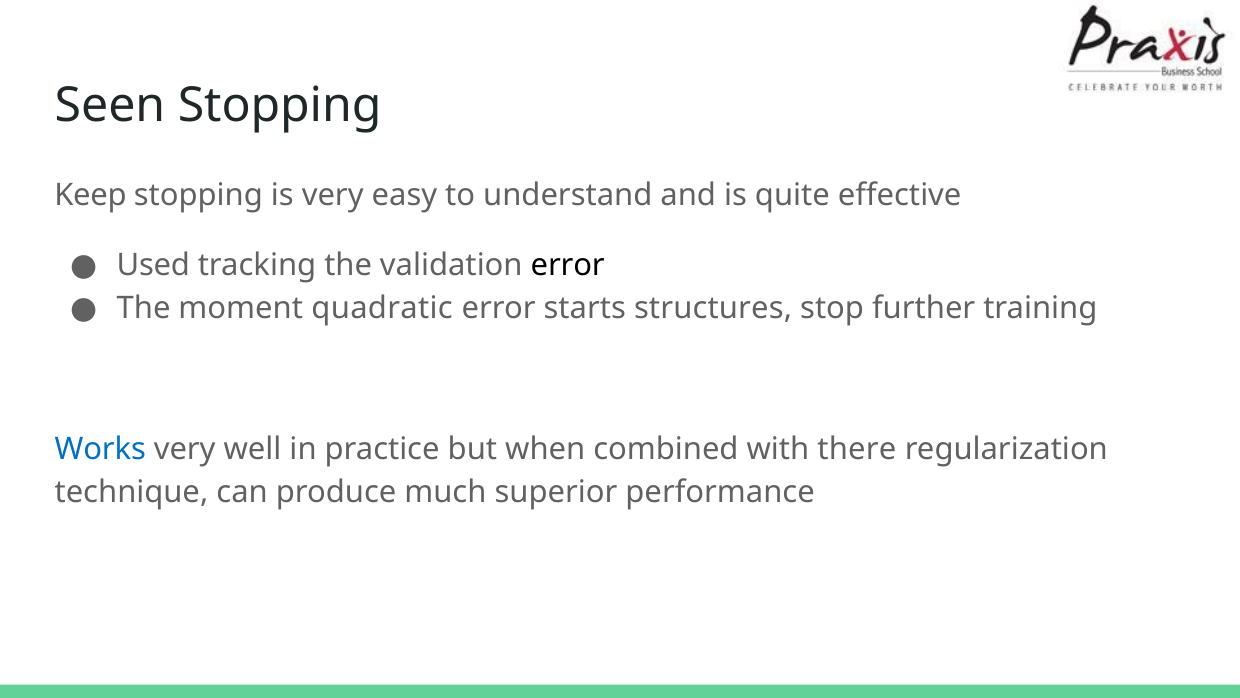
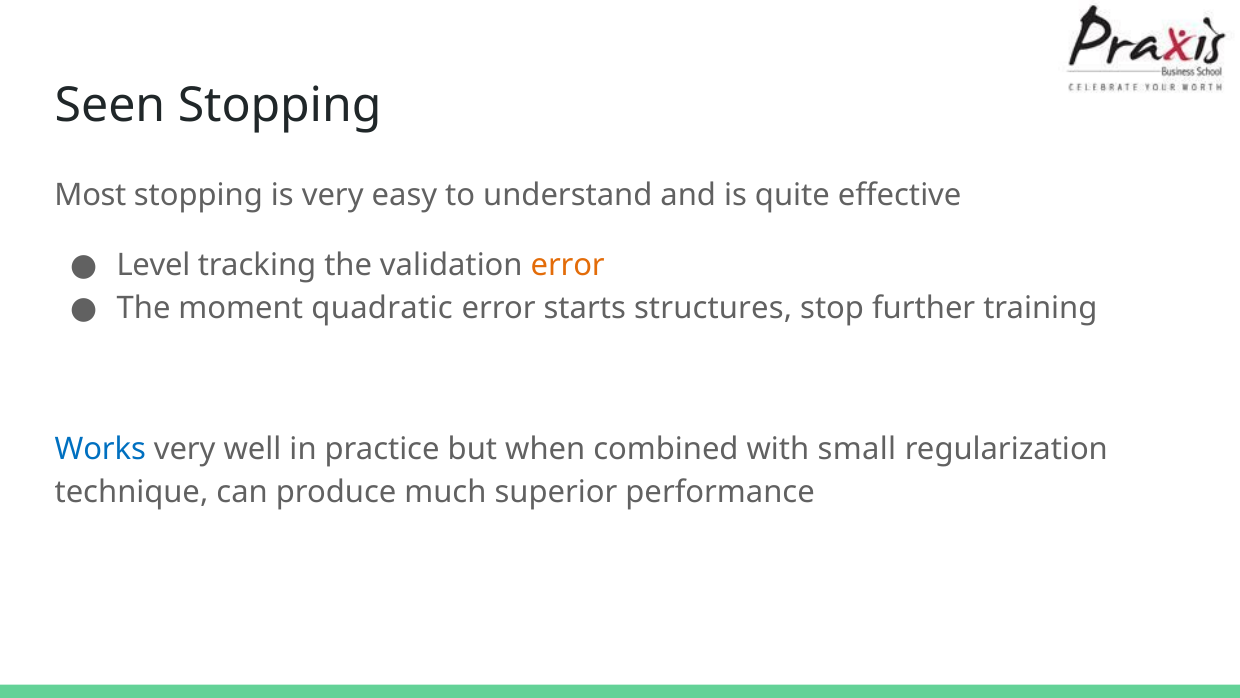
Keep: Keep -> Most
Used: Used -> Level
error at (568, 265) colour: black -> orange
there: there -> small
